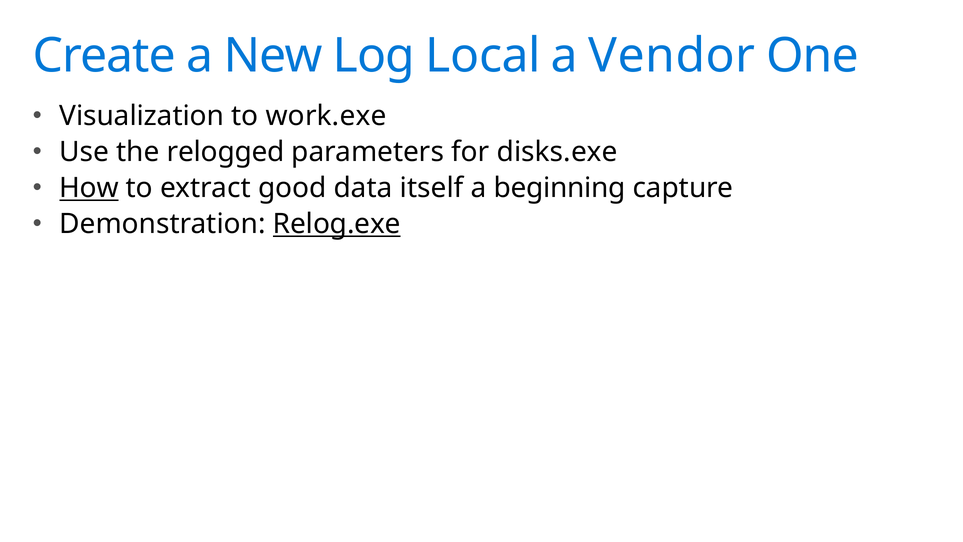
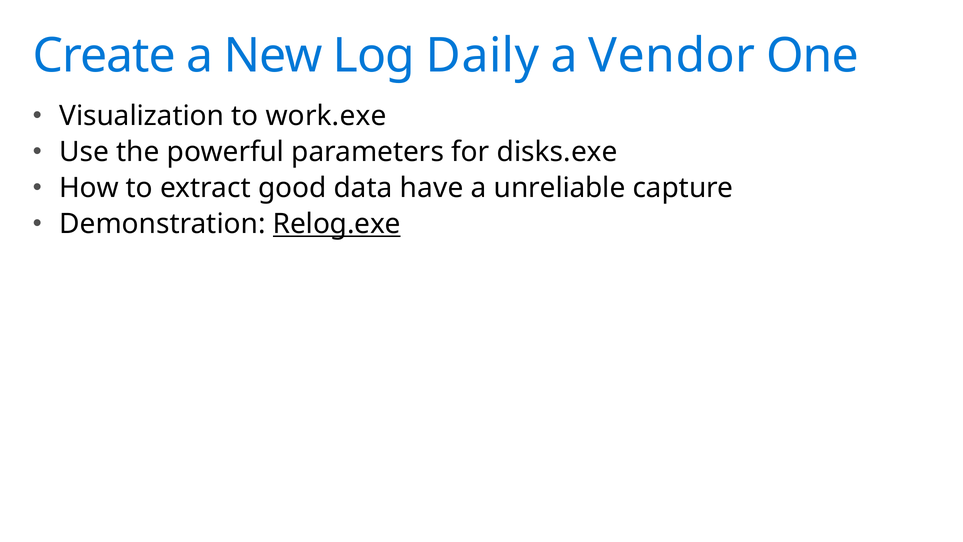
Local: Local -> Daily
relogged: relogged -> powerful
How underline: present -> none
itself: itself -> have
beginning: beginning -> unreliable
